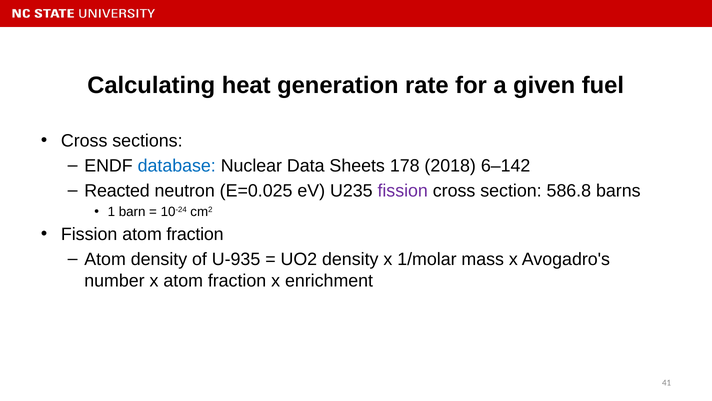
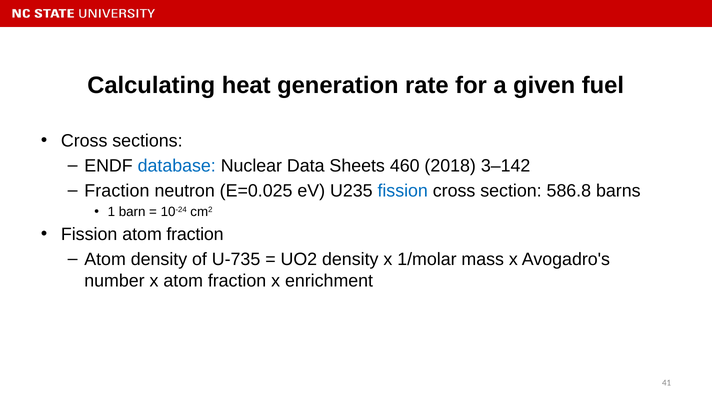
178: 178 -> 460
6–142: 6–142 -> 3–142
Reacted at (117, 191): Reacted -> Fraction
fission at (403, 191) colour: purple -> blue
U-935: U-935 -> U-735
